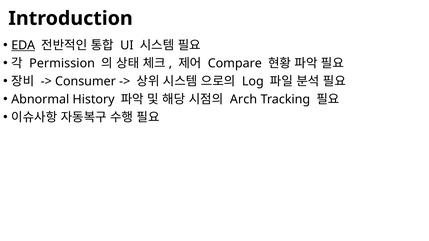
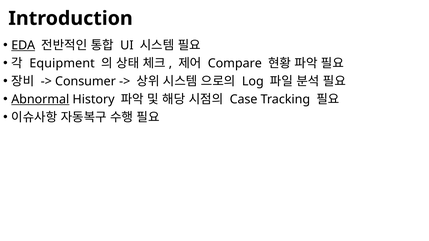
Permission: Permission -> Equipment
Abnormal underline: none -> present
Arch: Arch -> Case
